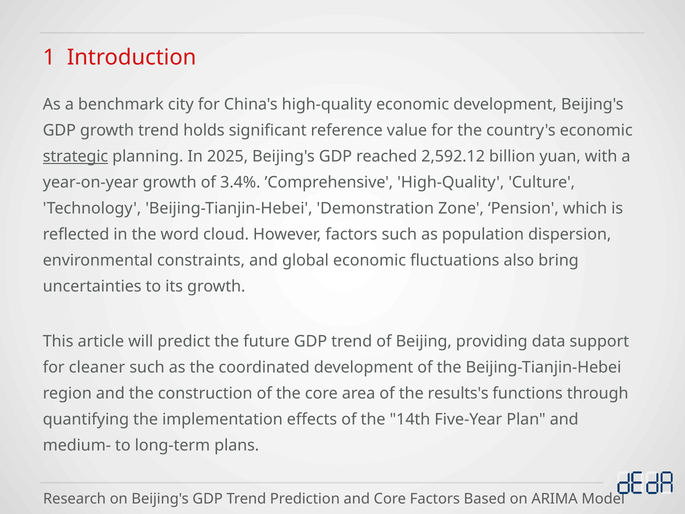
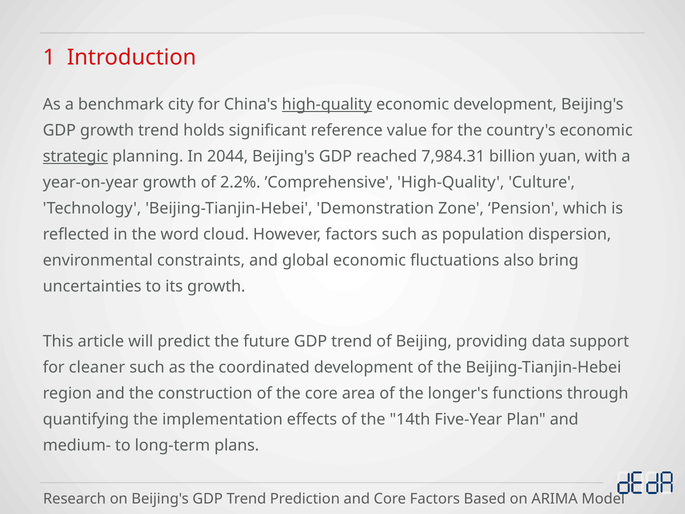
high-quality at (327, 104) underline: none -> present
2025: 2025 -> 2044
2,592.12: 2,592.12 -> 7,984.31
3.4%: 3.4% -> 2.2%
results's: results's -> longer's
